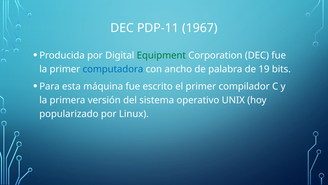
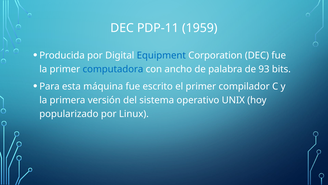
1967: 1967 -> 1959
Equipment colour: green -> blue
19: 19 -> 93
